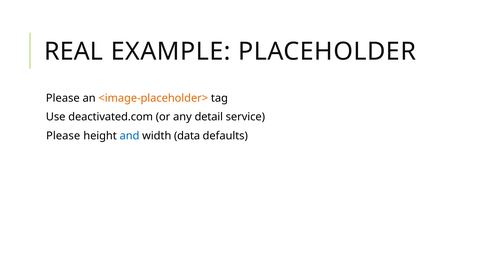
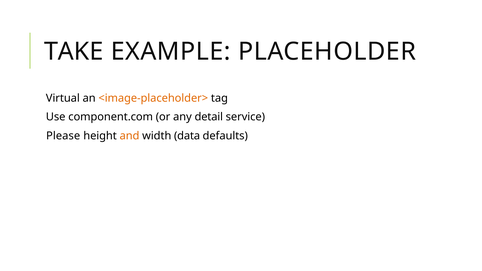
REAL: REAL -> TAKE
Please at (63, 98): Please -> Virtual
deactivated.com: deactivated.com -> component.com
and colour: blue -> orange
